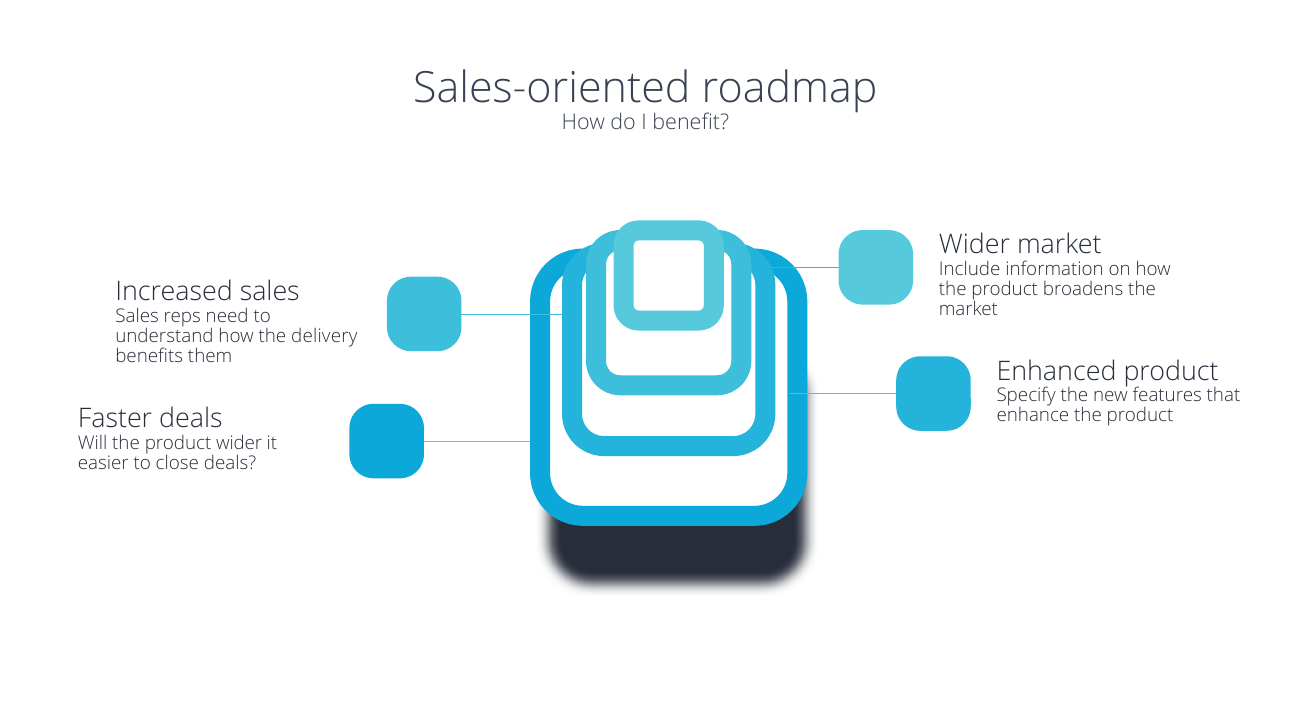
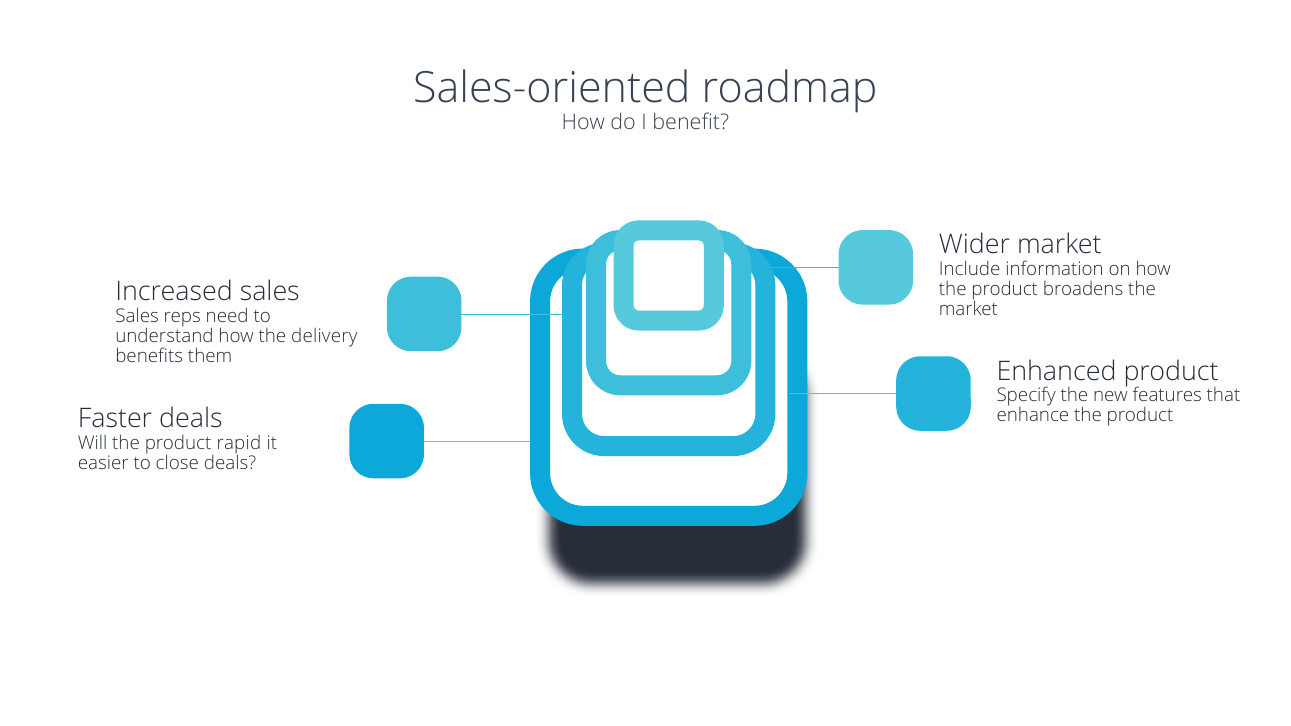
Will the product wider: wider -> rapid
